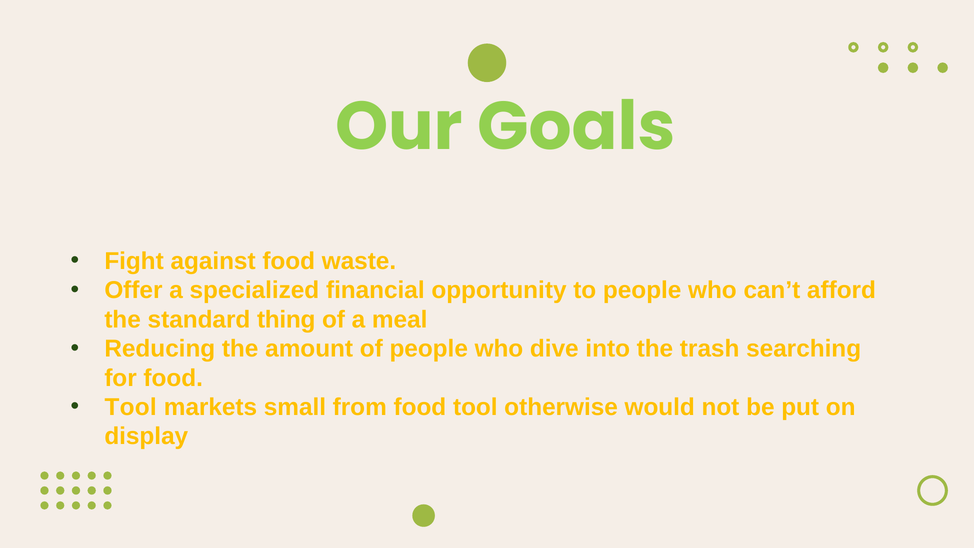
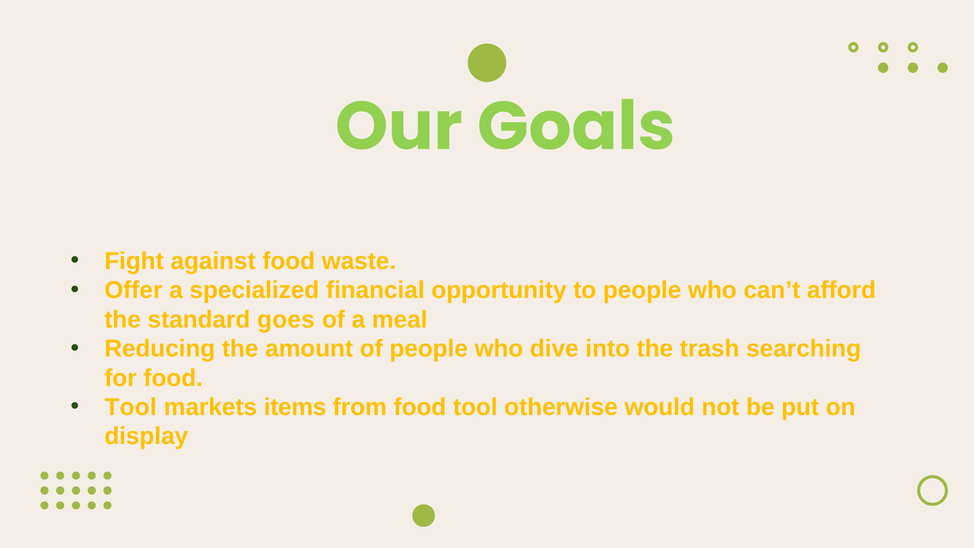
thing: thing -> goes
small: small -> items
